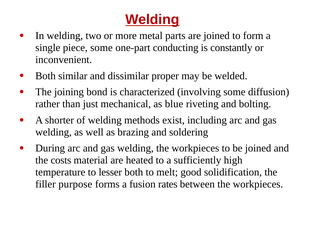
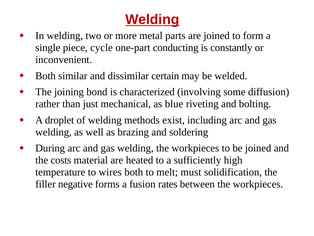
piece some: some -> cycle
proper: proper -> certain
shorter: shorter -> droplet
lesser: lesser -> wires
good: good -> must
purpose: purpose -> negative
